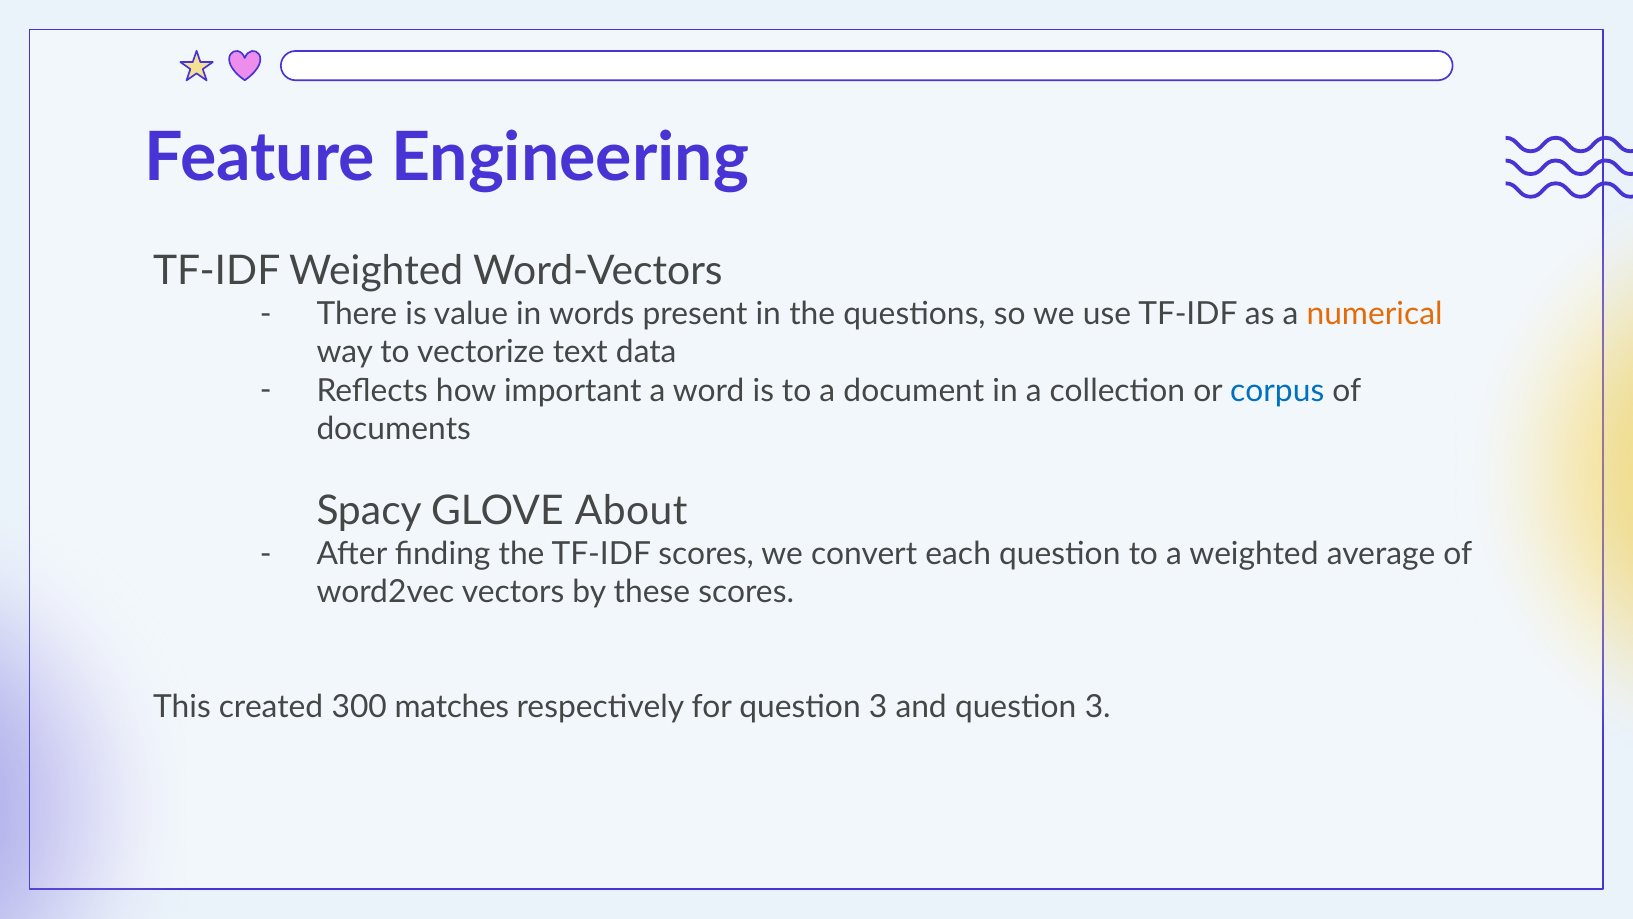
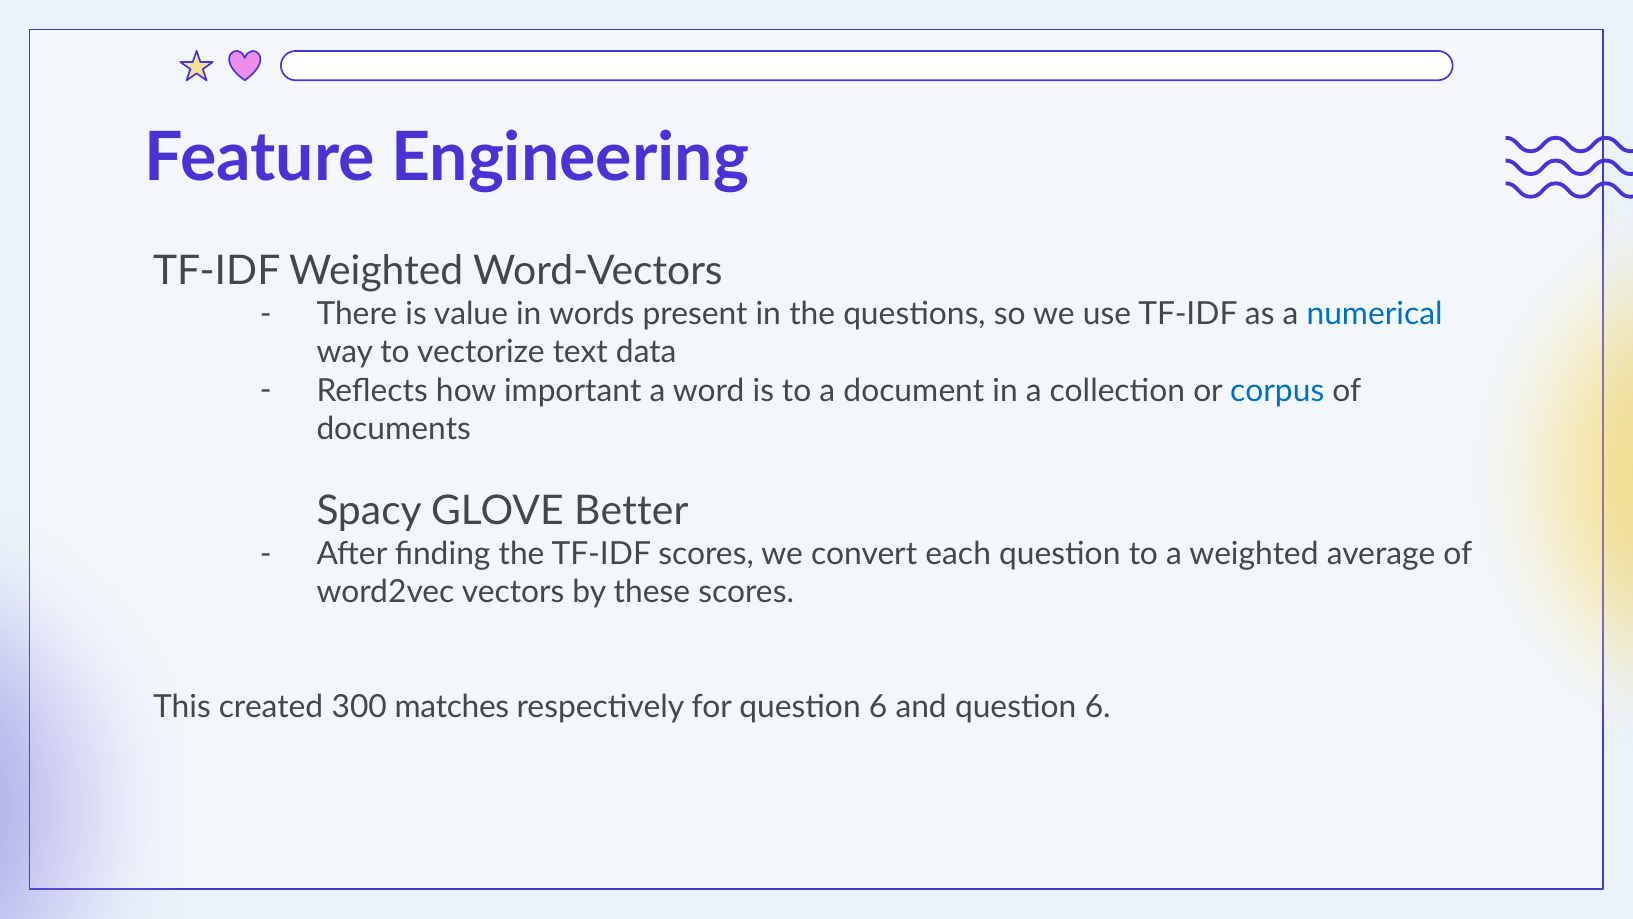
numerical colour: orange -> blue
About: About -> Better
for question 3: 3 -> 6
and question 3: 3 -> 6
